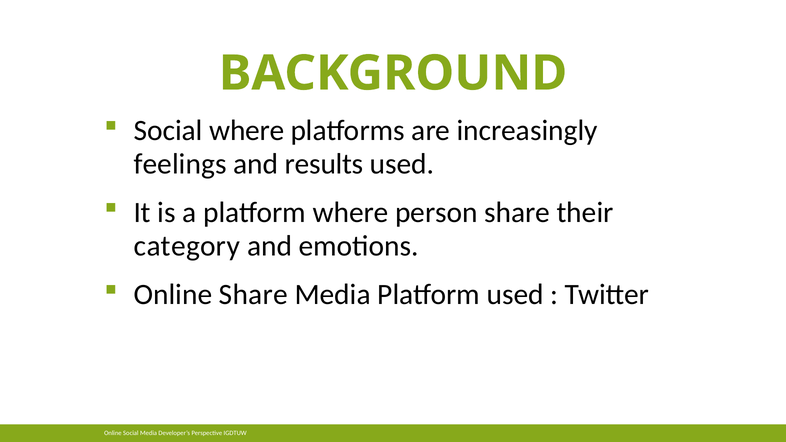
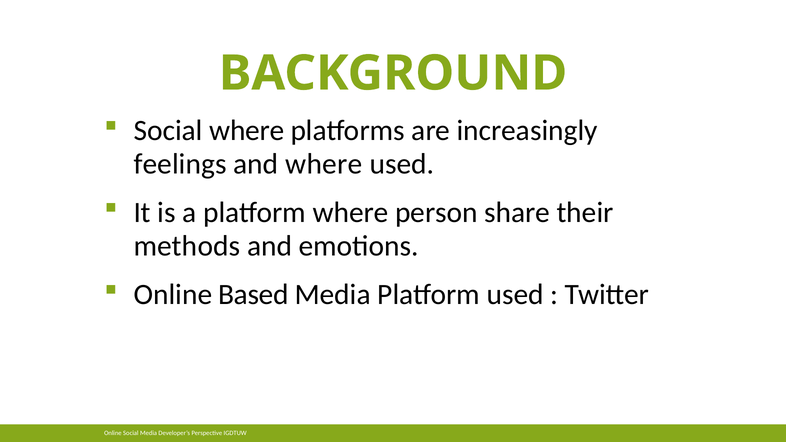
and results: results -> where
category: category -> methods
Online Share: Share -> Based
